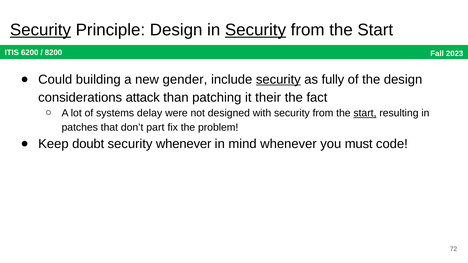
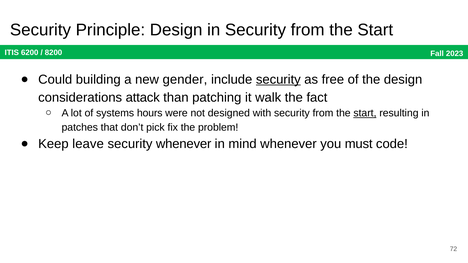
Security at (40, 30) underline: present -> none
Security at (256, 30) underline: present -> none
fully: fully -> free
their: their -> walk
delay: delay -> hours
part: part -> pick
doubt: doubt -> leave
